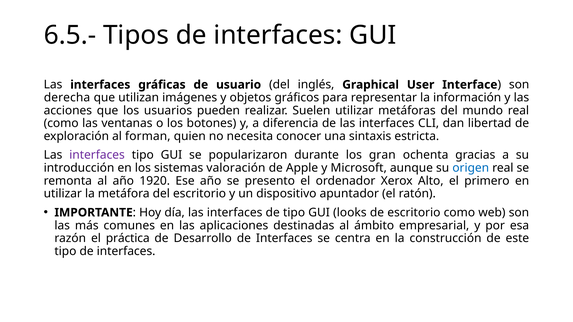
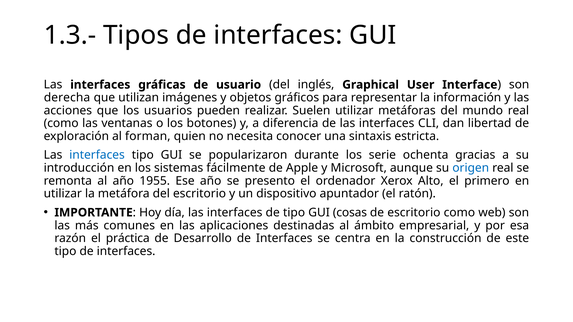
6.5.-: 6.5.- -> 1.3.-
interfaces at (97, 155) colour: purple -> blue
gran: gran -> serie
valoración: valoración -> fácilmente
1920: 1920 -> 1955
looks: looks -> cosas
